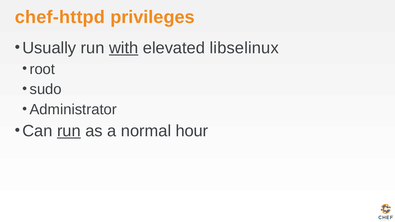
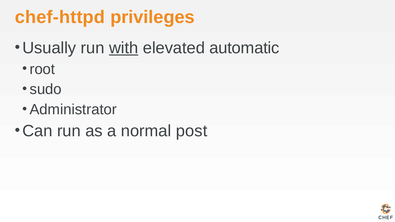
libselinux: libselinux -> automatic
run at (69, 131) underline: present -> none
hour: hour -> post
